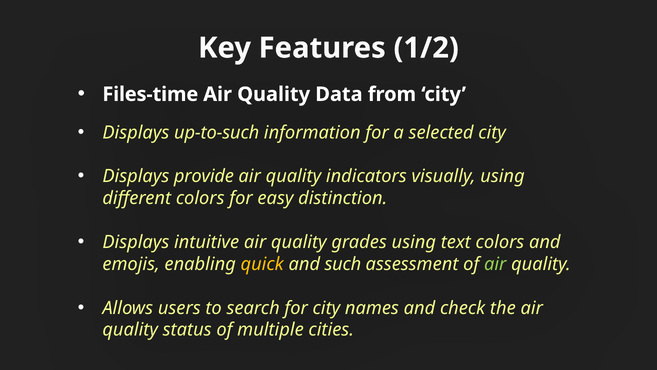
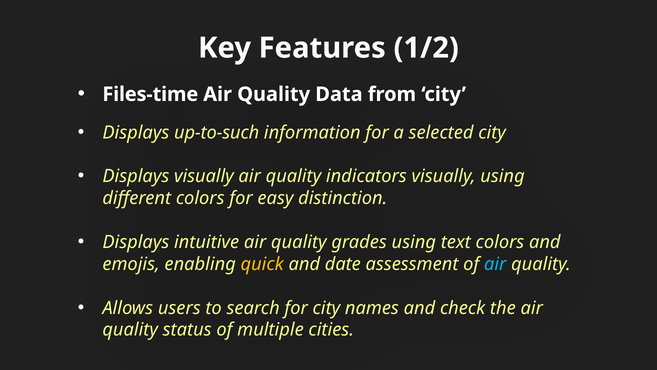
Displays provide: provide -> visually
such: such -> date
air at (495, 264) colour: light green -> light blue
